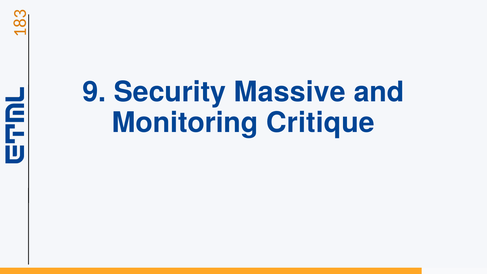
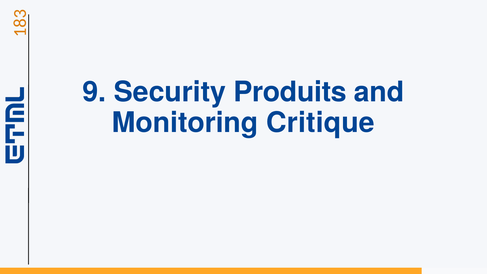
Massive: Massive -> Produits
